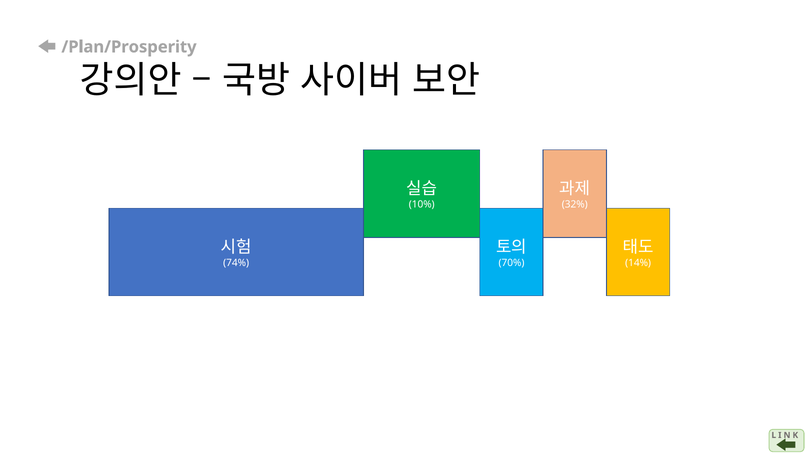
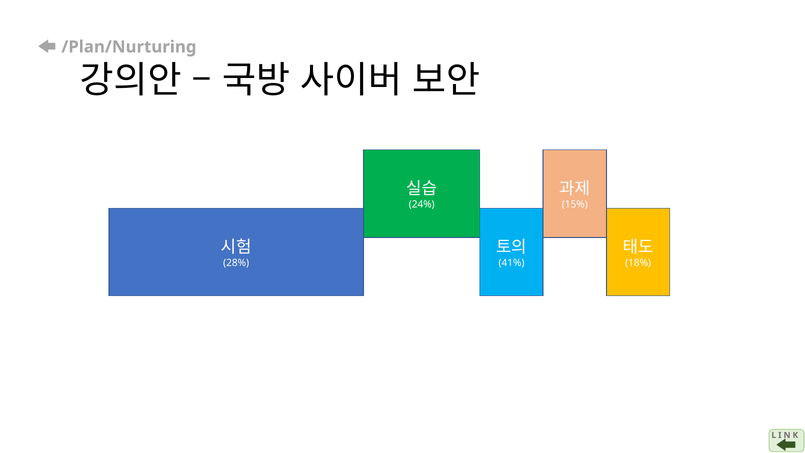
/Plan/Prosperity: /Plan/Prosperity -> /Plan/Nurturing
10%: 10% -> 24%
32%: 32% -> 15%
74%: 74% -> 28%
70%: 70% -> 41%
14%: 14% -> 18%
